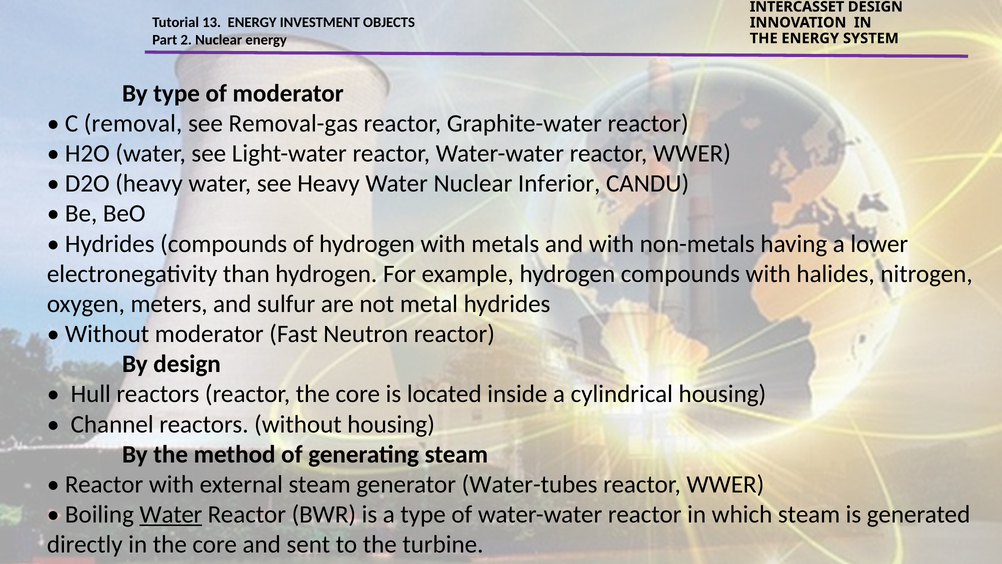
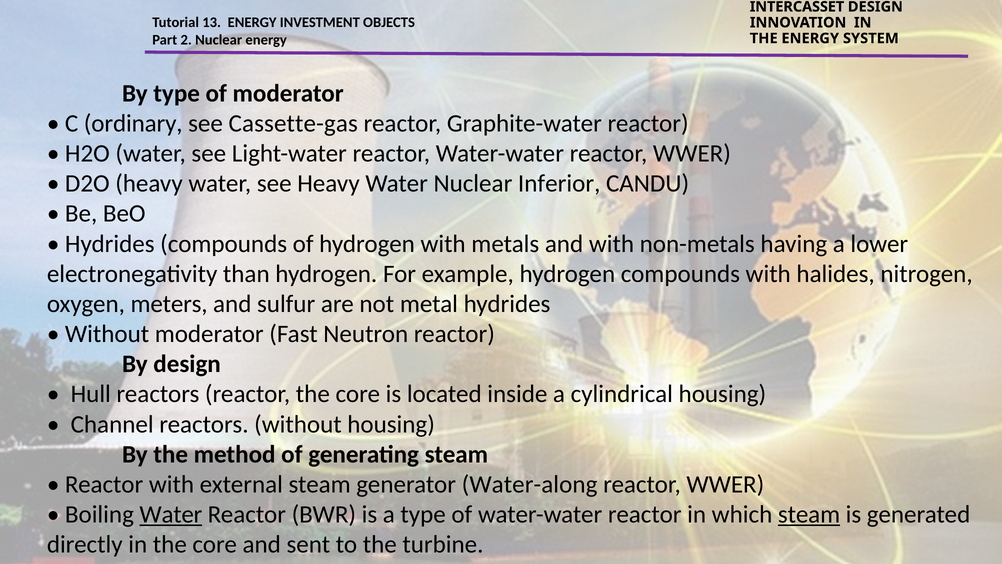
removal: removal -> ordinary
Removal-gas: Removal-gas -> Cassette-gas
Water-tubes: Water-tubes -> Water-along
steam at (809, 514) underline: none -> present
